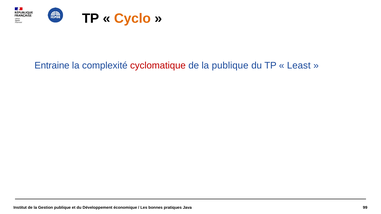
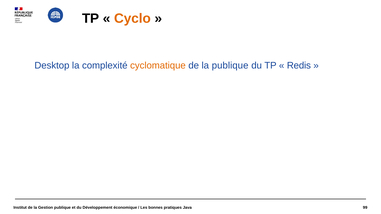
Entraine: Entraine -> Desktop
cyclomatique colour: red -> orange
Least: Least -> Redis
